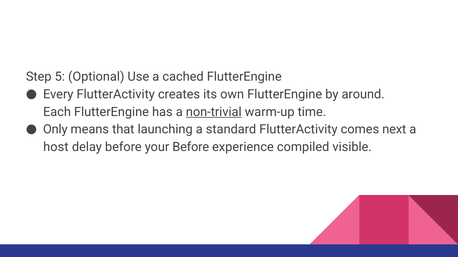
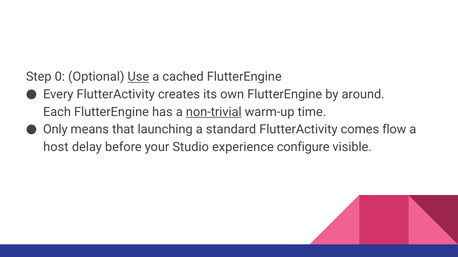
5: 5 -> 0
Use underline: none -> present
next: next -> flow
your Before: Before -> Studio
compiled: compiled -> configure
